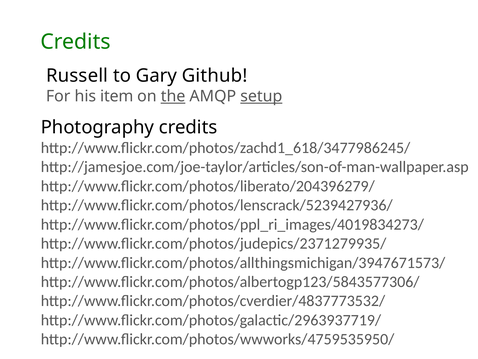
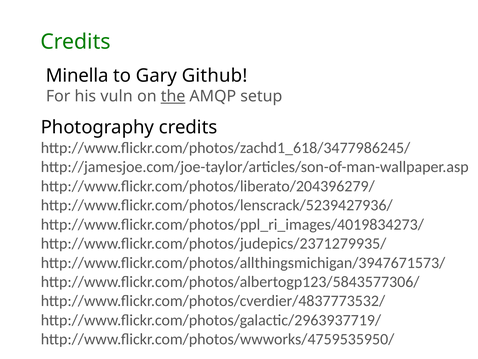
Russell: Russell -> Minella
item: item -> vuln
setup underline: present -> none
